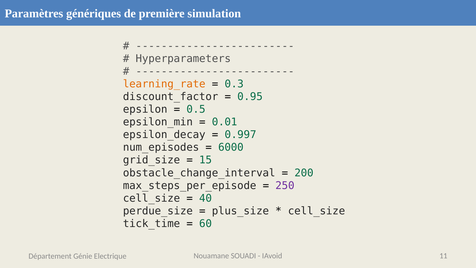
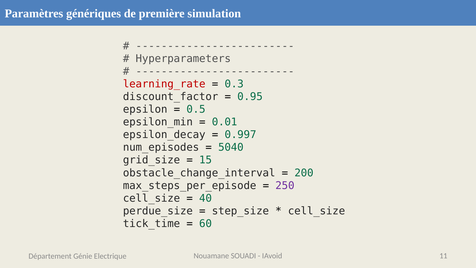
learning_rate colour: orange -> red
6000: 6000 -> 5040
plus_size: plus_size -> step_size
